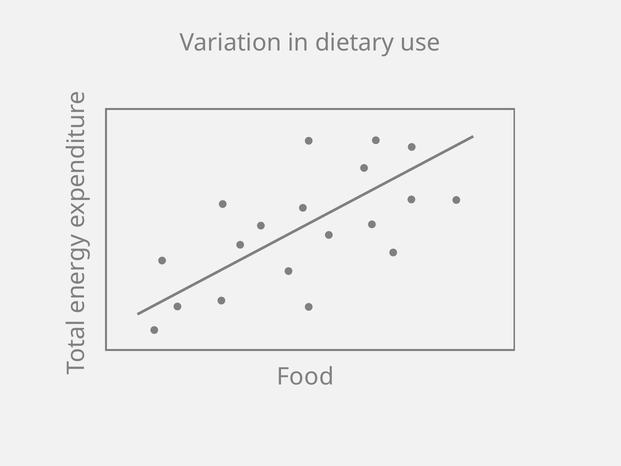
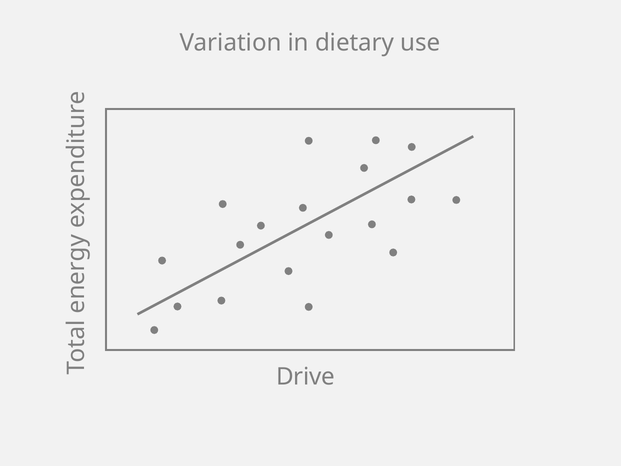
Food: Food -> Drive
